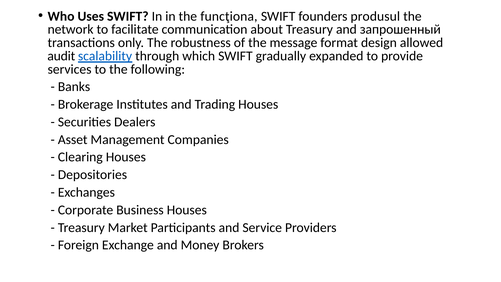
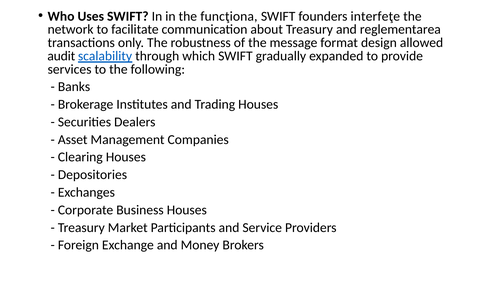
produsul: produsul -> interfeţe
запрошенный: запрошенный -> reglementarea
